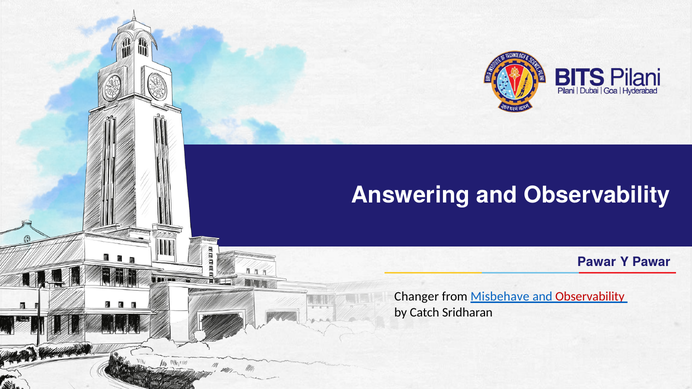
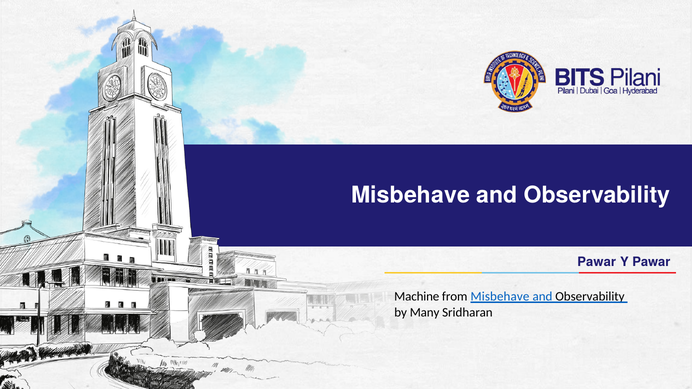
Answering at (410, 195): Answering -> Misbehave
Changer: Changer -> Machine
Observability at (590, 297) colour: red -> black
Catch: Catch -> Many
